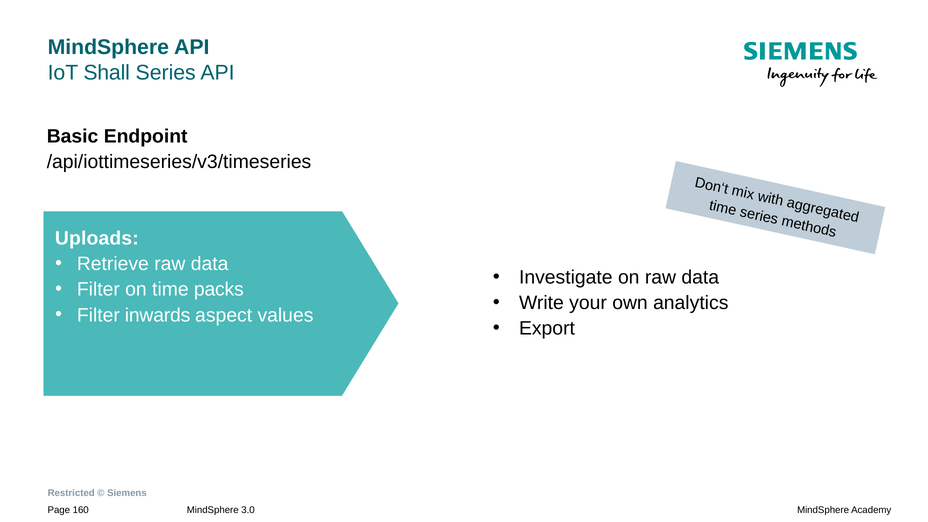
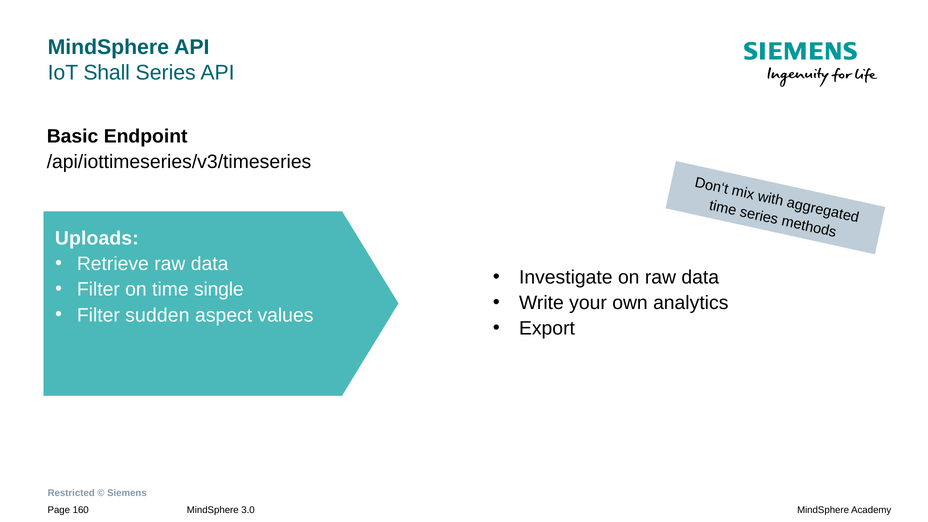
packs: packs -> single
inwards: inwards -> sudden
